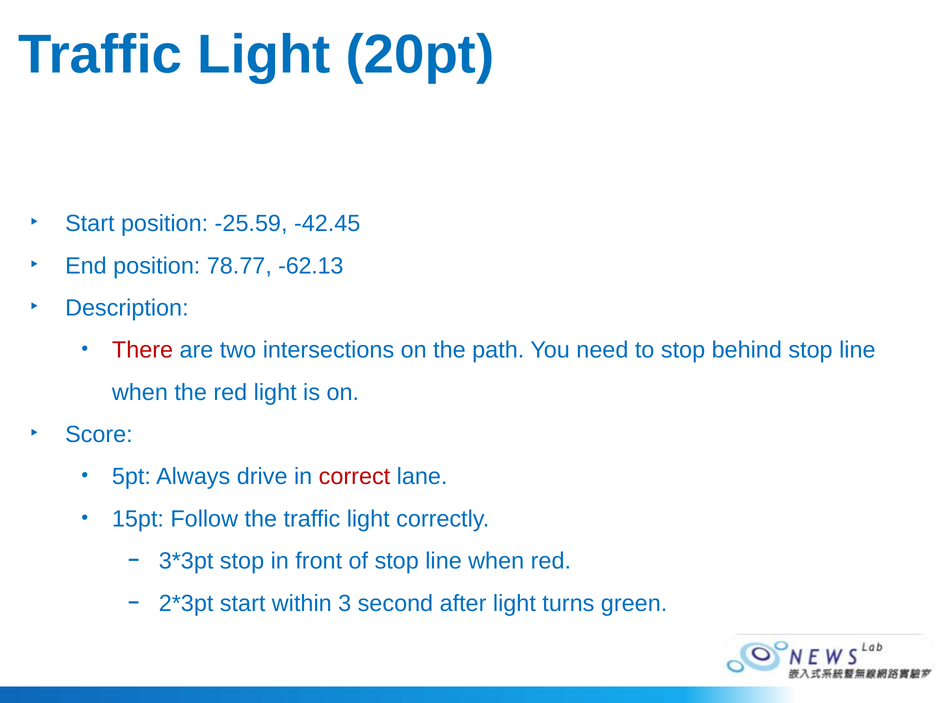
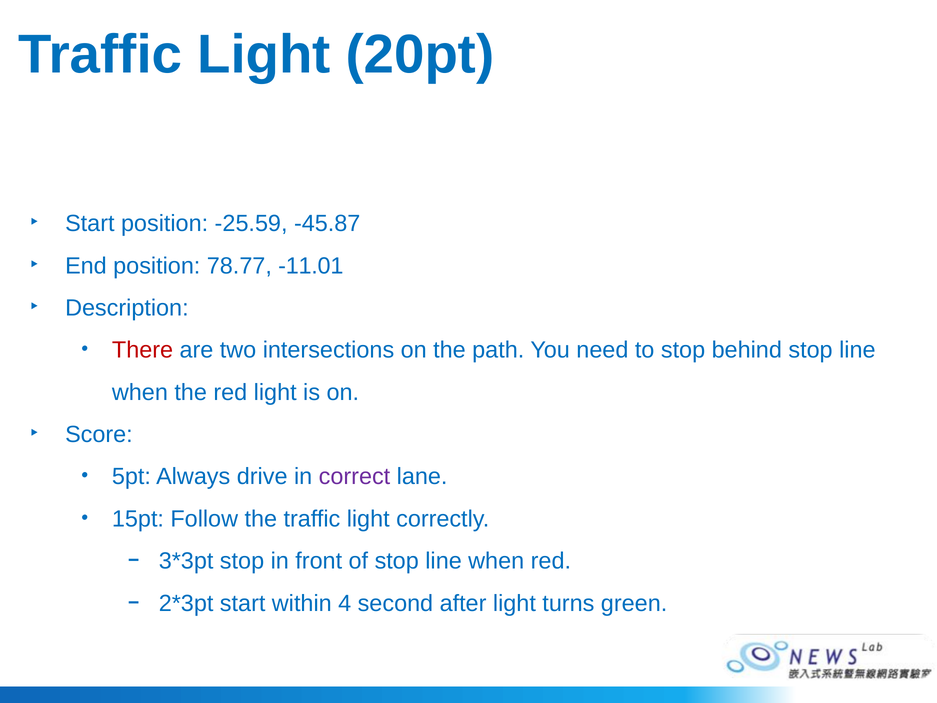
-42.45: -42.45 -> -45.87
-62.13: -62.13 -> -11.01
correct colour: red -> purple
3: 3 -> 4
